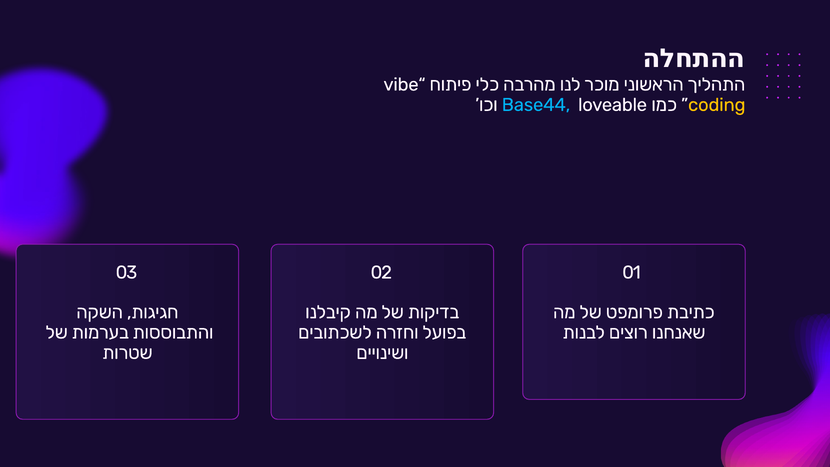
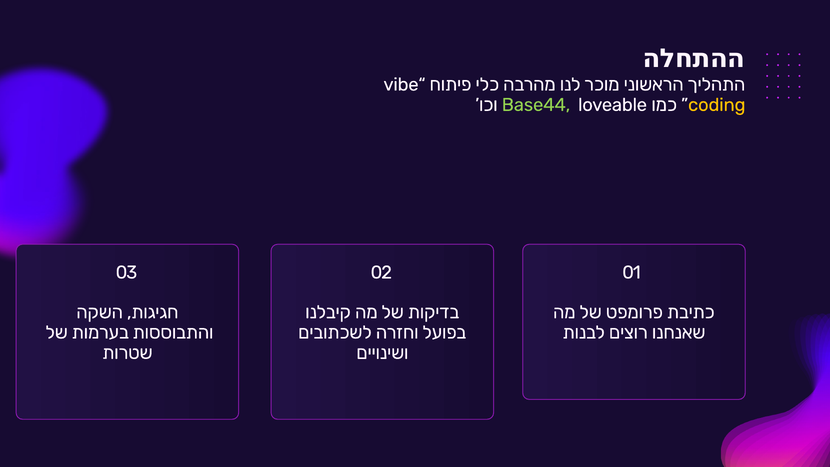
Base44 colour: light blue -> light green
